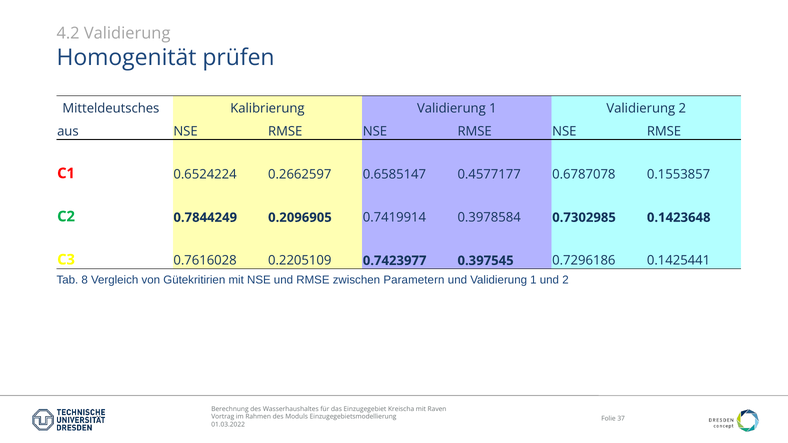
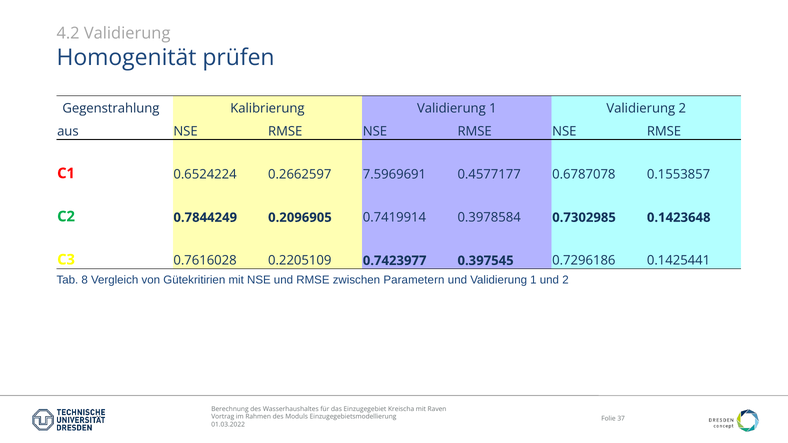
Mitteldeutsches: Mitteldeutsches -> Gegenstrahlung
0.6585147: 0.6585147 -> 7.5969691
